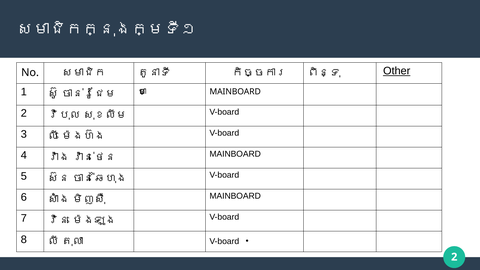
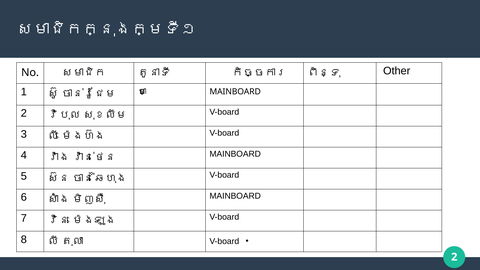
Other underline: present -> none
